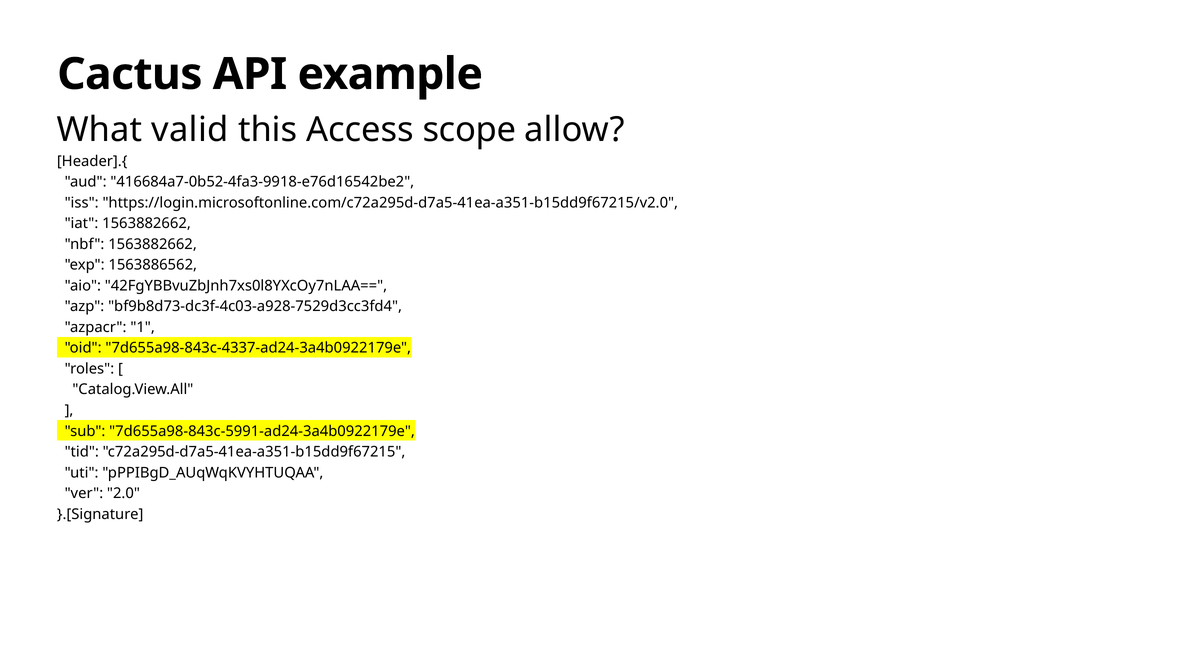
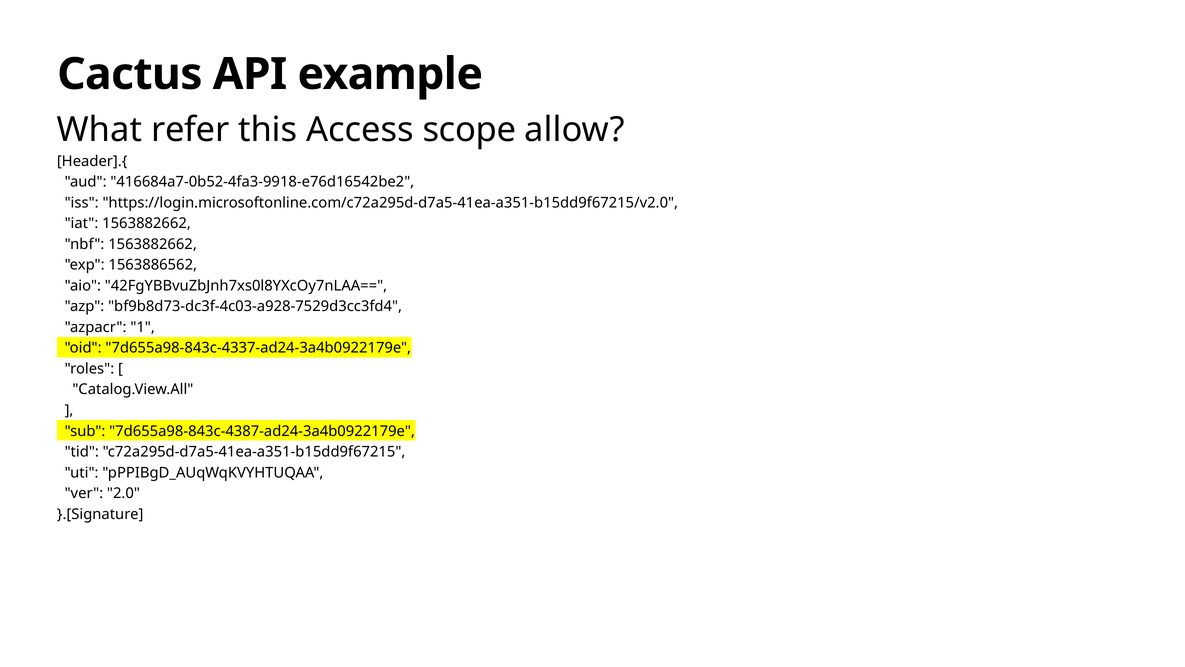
valid: valid -> refer
7d655a98-843c-5991-ad24-3a4b0922179e: 7d655a98-843c-5991-ad24-3a4b0922179e -> 7d655a98-843c-4387-ad24-3a4b0922179e
